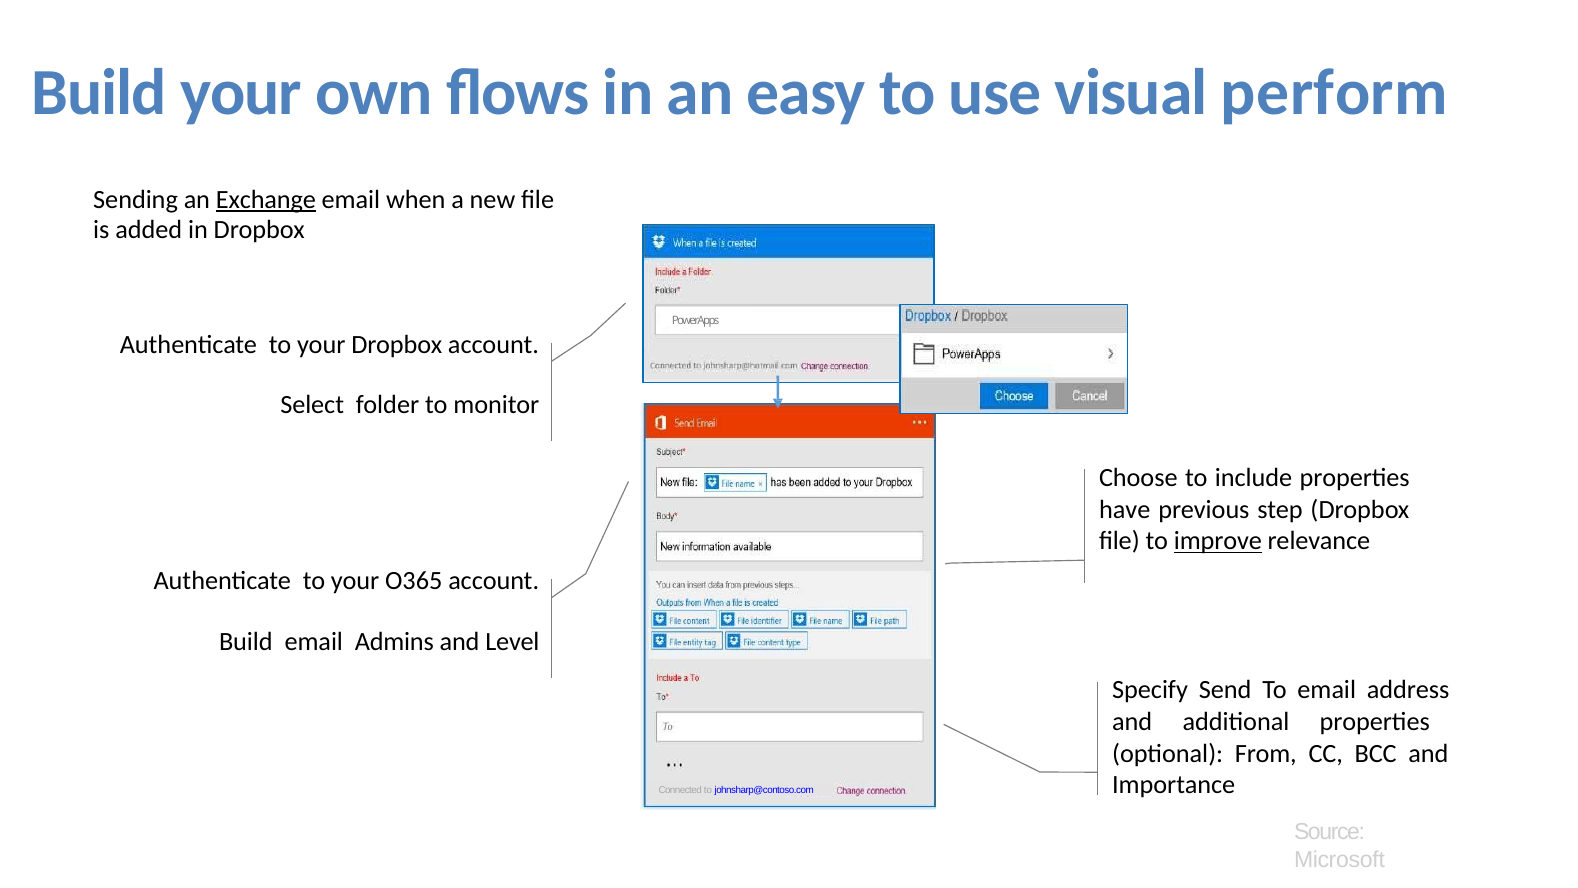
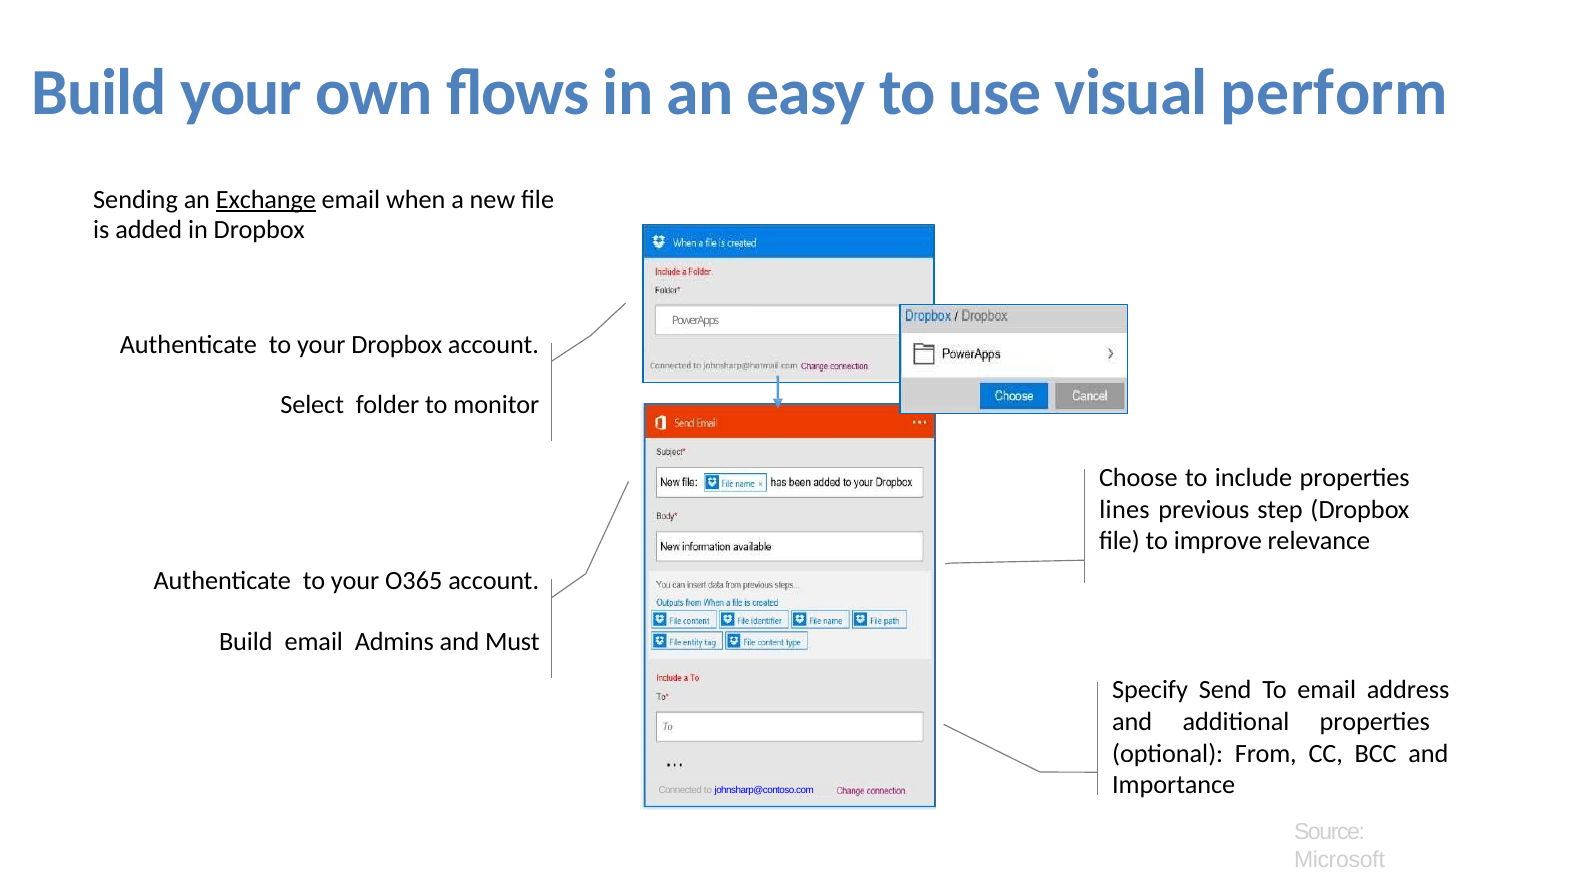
have: have -> lines
improve underline: present -> none
Level: Level -> Must
